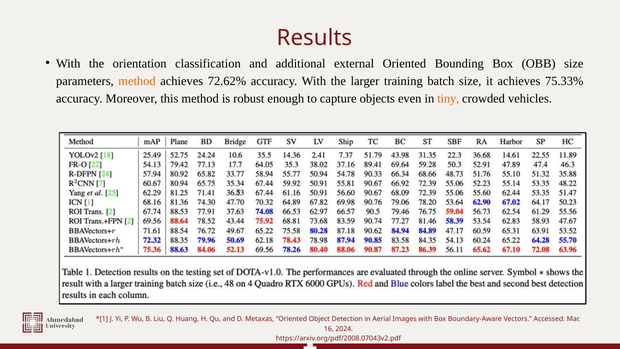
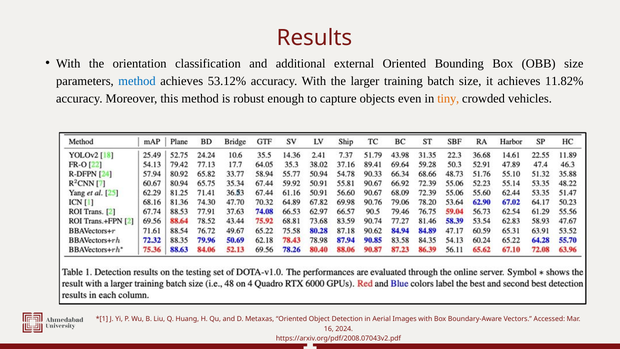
method at (137, 81) colour: orange -> blue
72.62%: 72.62% -> 53.12%
75.33%: 75.33% -> 11.82%
